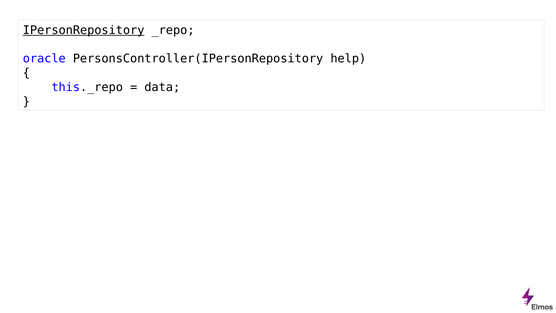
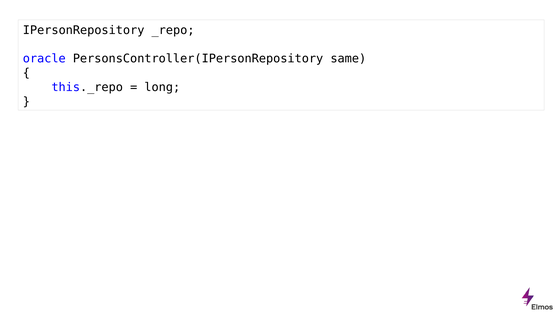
IPersonRepository underline: present -> none
help: help -> same
data: data -> long
